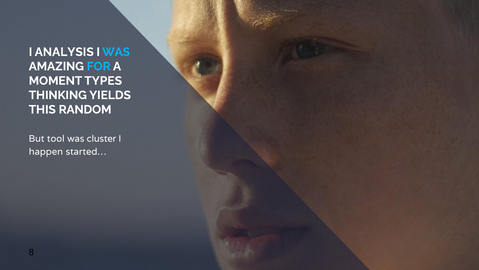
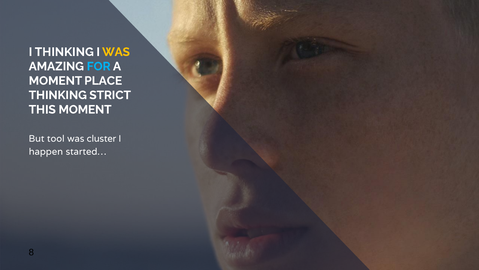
I ANALYSIS: ANALYSIS -> THINKING
WAS at (116, 52) colour: light blue -> yellow
TYPES: TYPES -> PLACE
YIELDS: YIELDS -> STRICT
THIS RANDOM: RANDOM -> MOMENT
